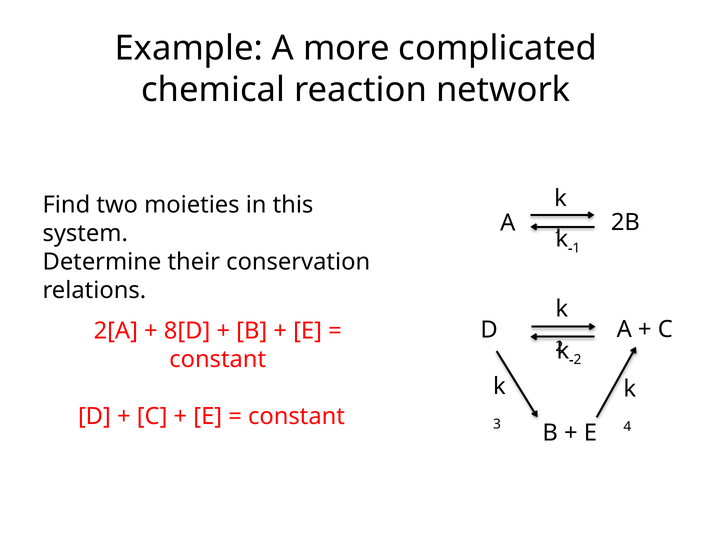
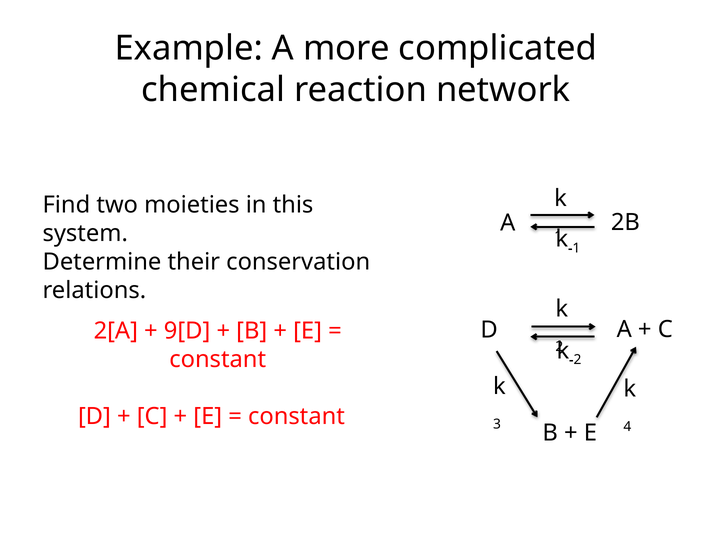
8[D: 8[D -> 9[D
